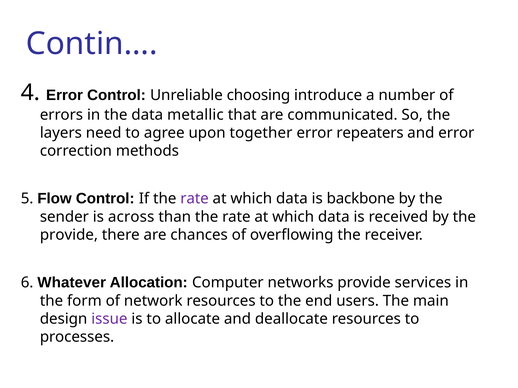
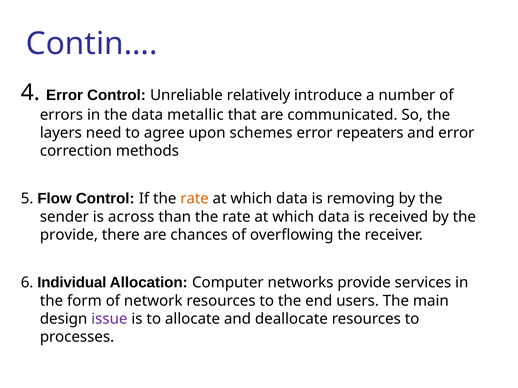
choosing: choosing -> relatively
together: together -> schemes
rate at (195, 199) colour: purple -> orange
backbone: backbone -> removing
Whatever: Whatever -> Individual
